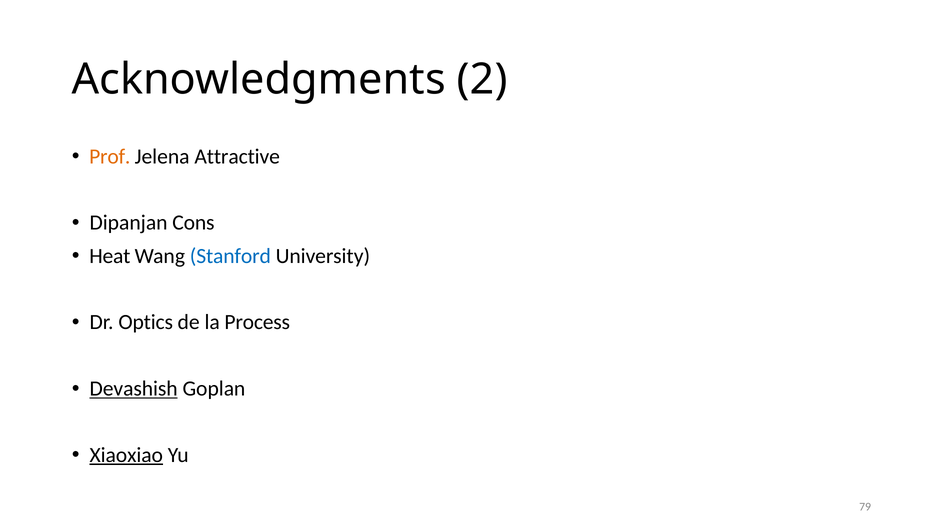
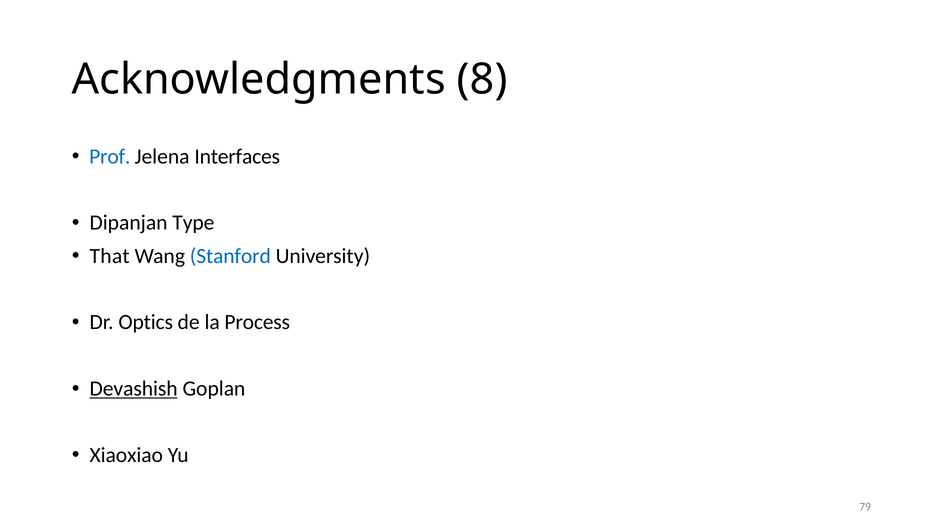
2: 2 -> 8
Prof colour: orange -> blue
Attractive: Attractive -> Interfaces
Cons: Cons -> Type
Heat: Heat -> That
Xiaoxiao underline: present -> none
